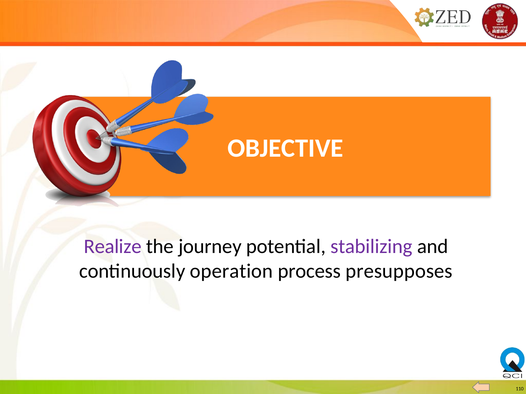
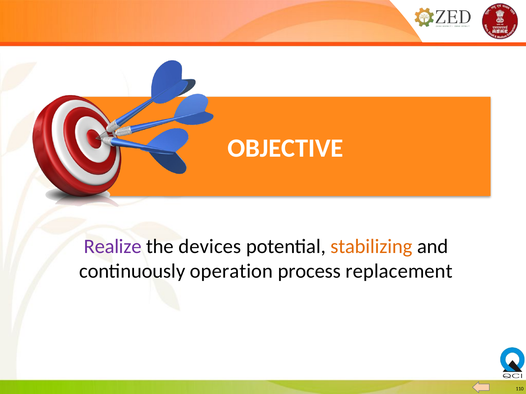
journey: journey -> devices
stabilizing colour: purple -> orange
presupposes: presupposes -> replacement
